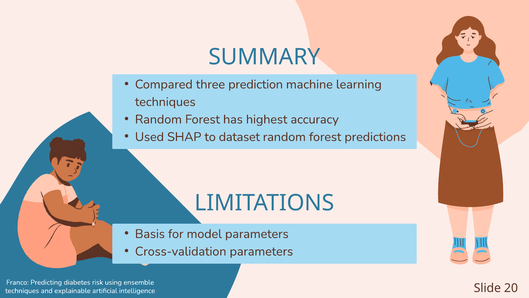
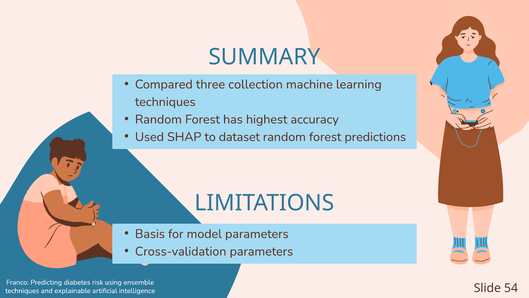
prediction: prediction -> collection
20: 20 -> 54
